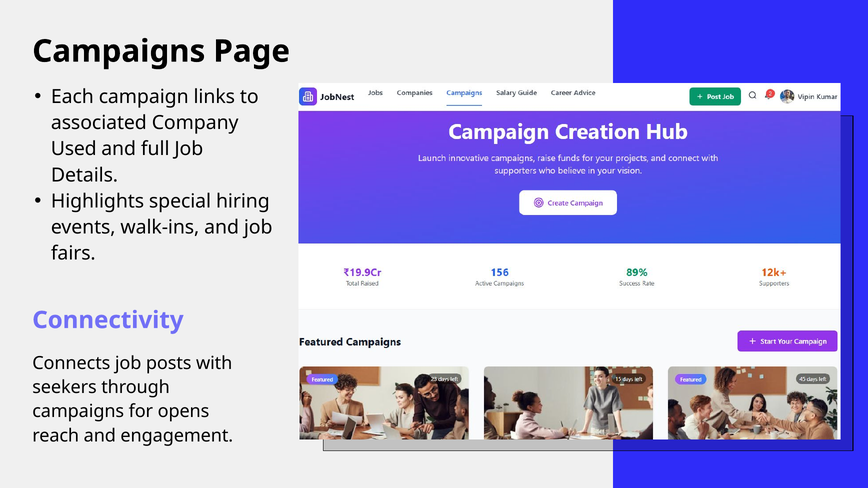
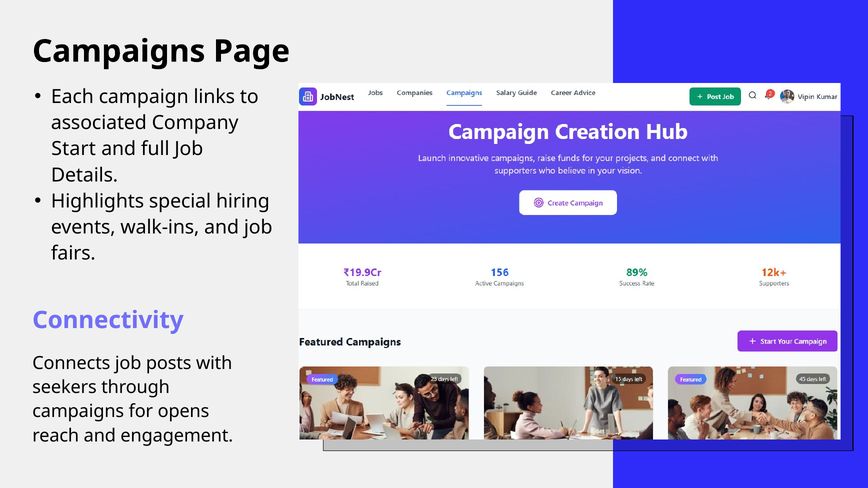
Used: Used -> Start
